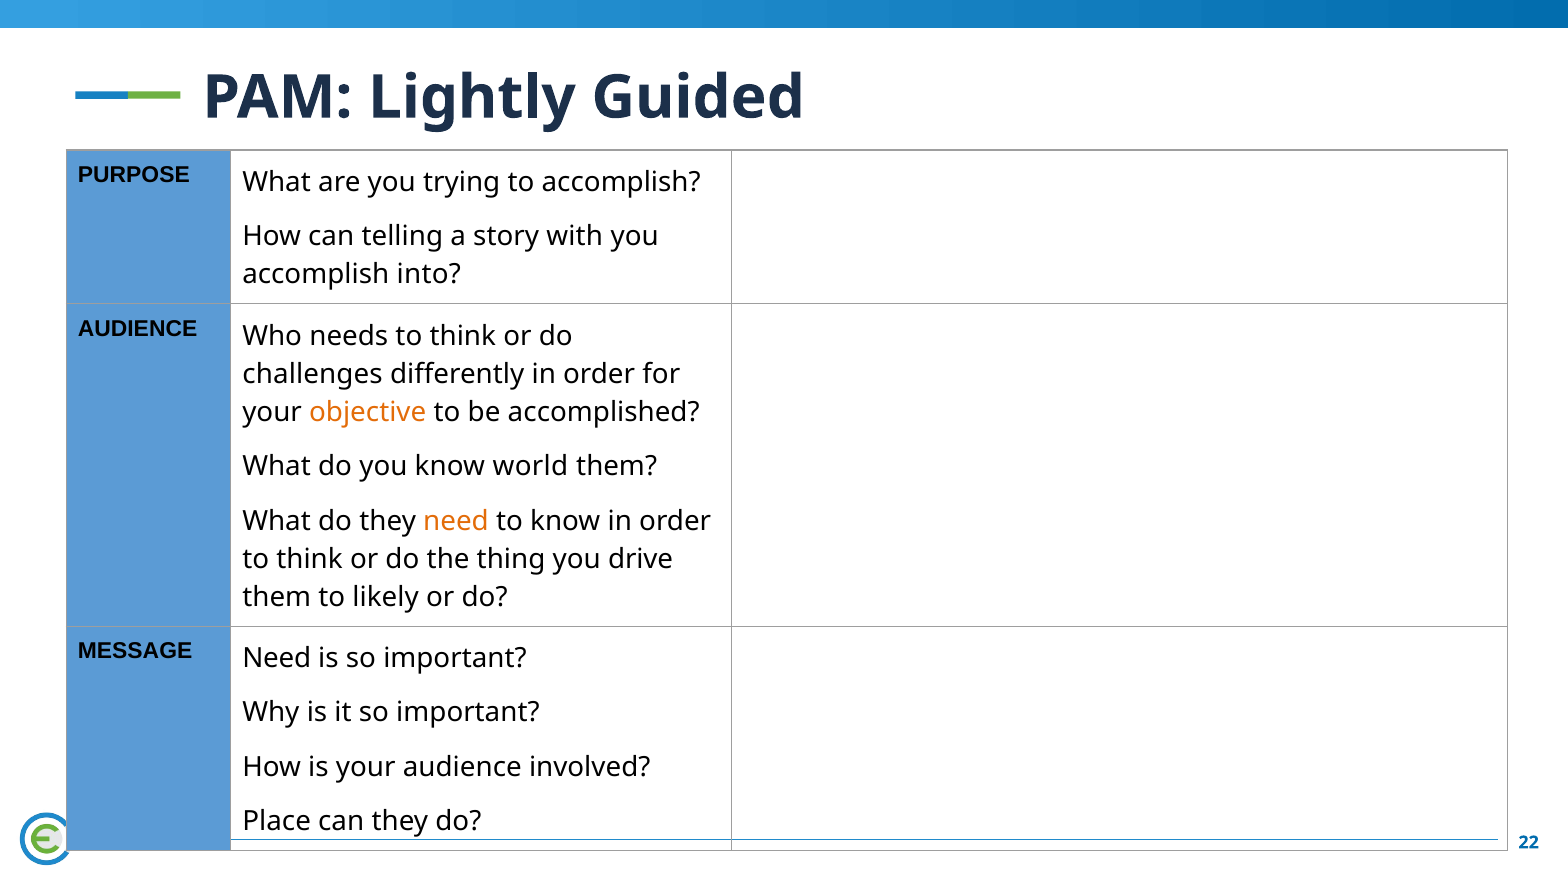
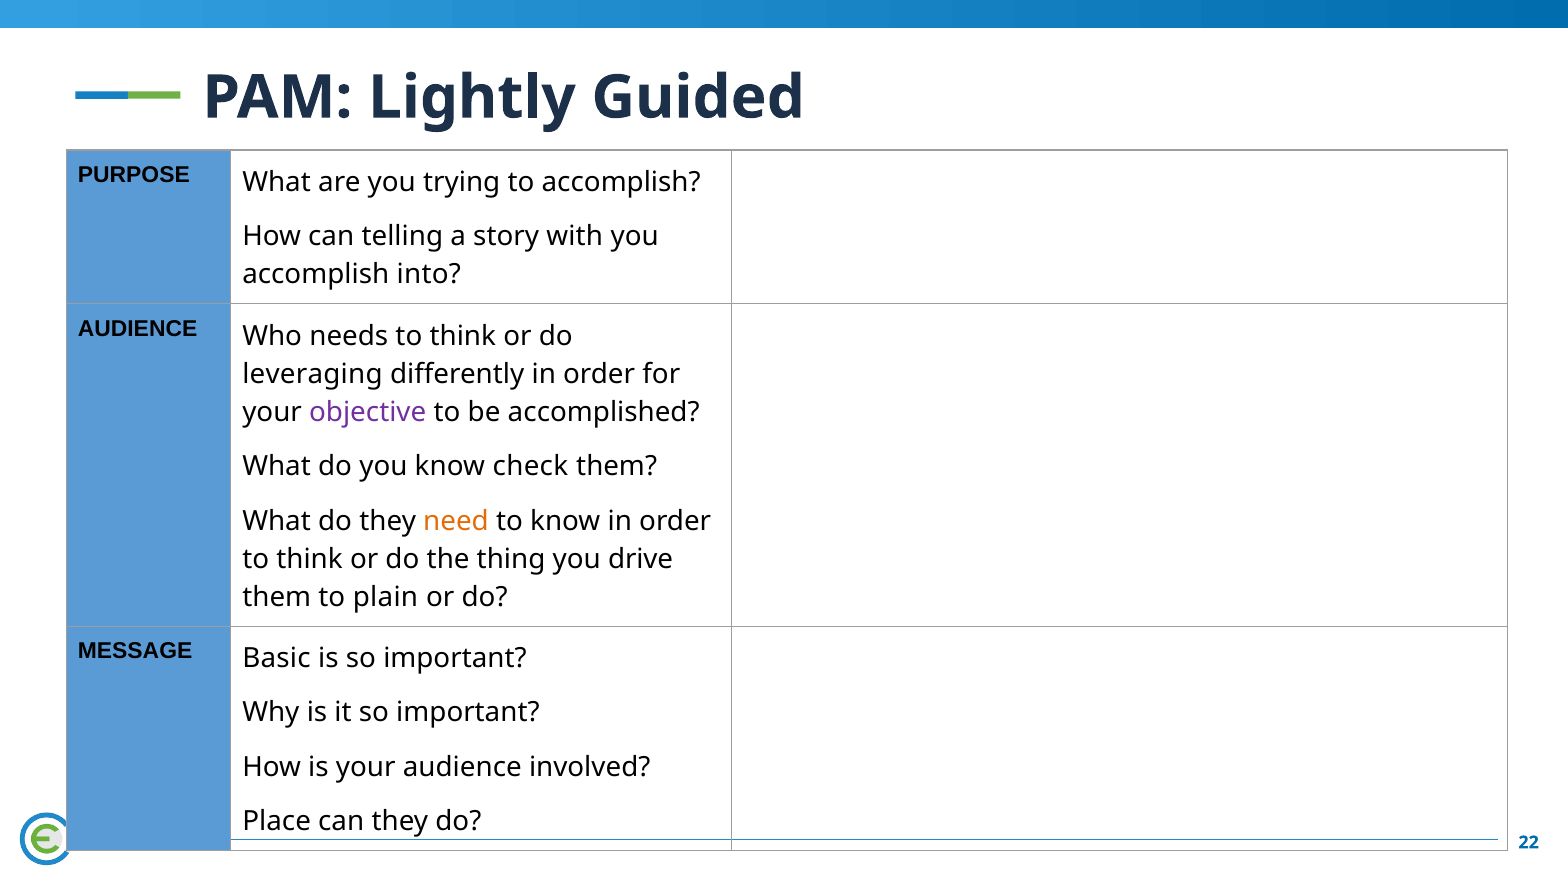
challenges: challenges -> leveraging
objective colour: orange -> purple
world: world -> check
likely: likely -> plain
MESSAGE Need: Need -> Basic
